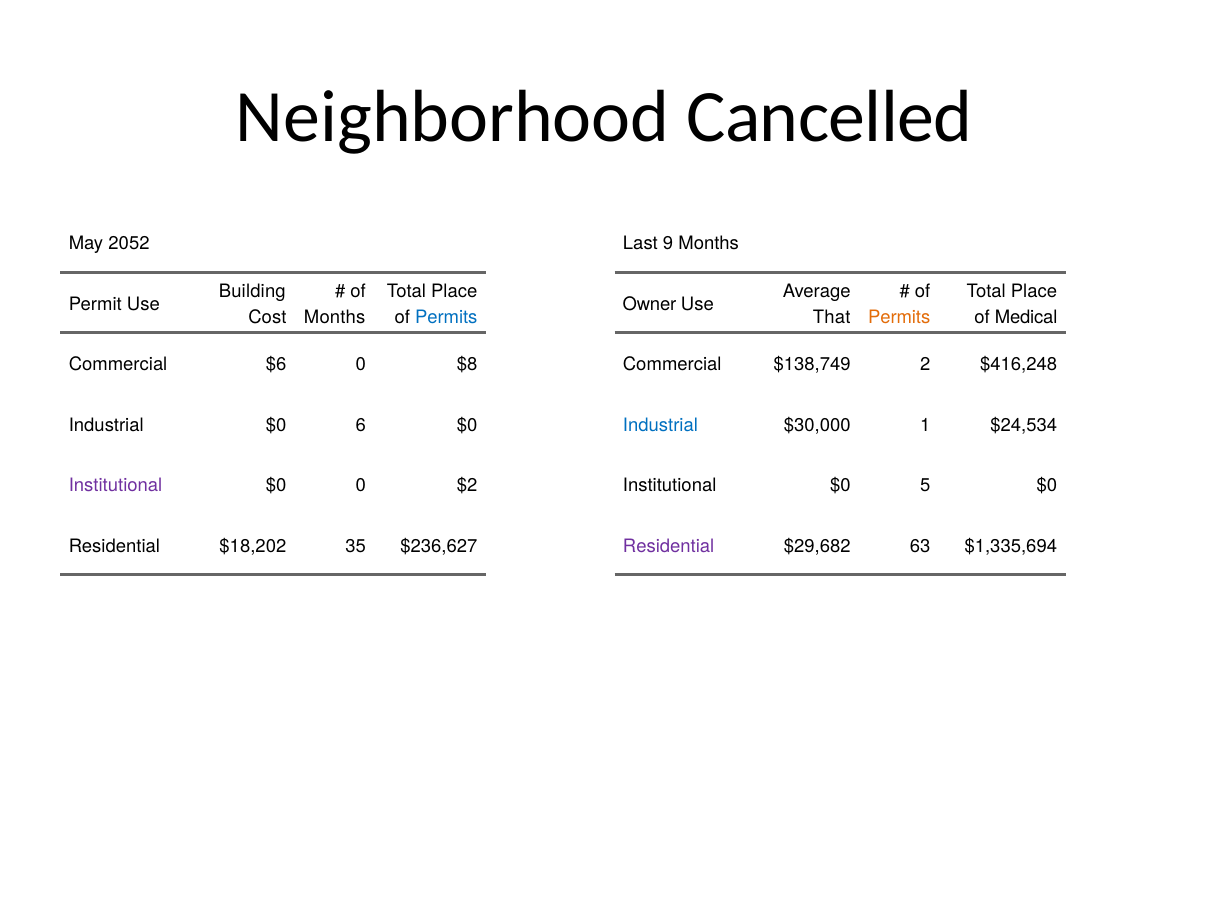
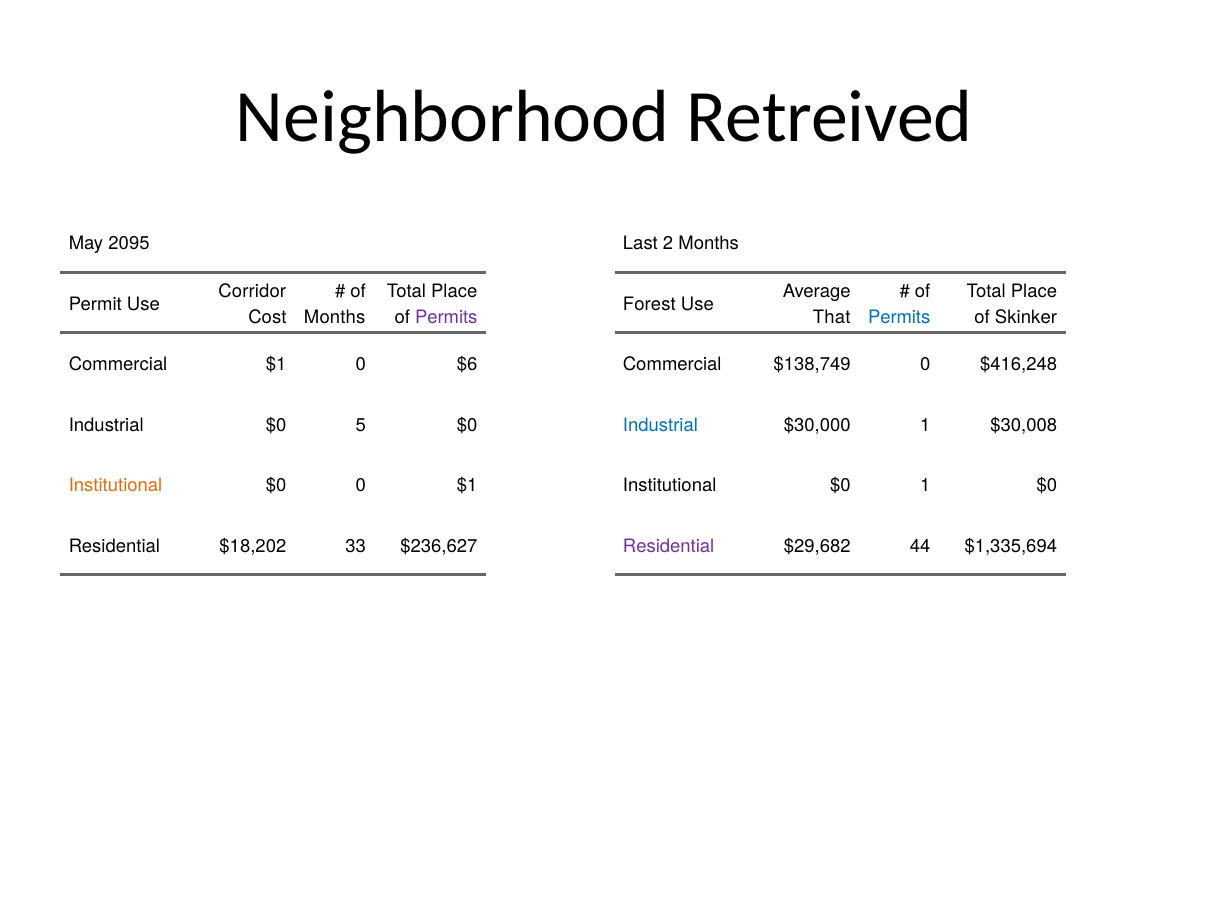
Cancelled: Cancelled -> Retreived
2052: 2052 -> 2095
9: 9 -> 2
Building: Building -> Corridor
Owner: Owner -> Forest
Permits at (446, 318) colour: blue -> purple
Permits at (899, 318) colour: orange -> blue
Medical: Medical -> Skinker
Commercial $6: $6 -> $1
$8: $8 -> $6
$138,749 2: 2 -> 0
6: 6 -> 5
$24,534: $24,534 -> $30,008
Institutional at (116, 486) colour: purple -> orange
0 $2: $2 -> $1
$0 5: 5 -> 1
35: 35 -> 33
63: 63 -> 44
